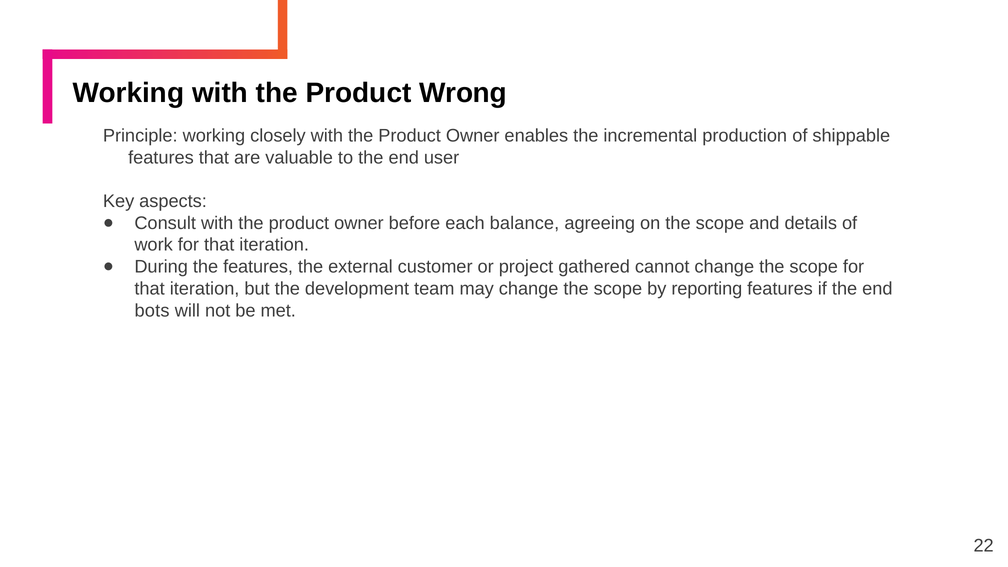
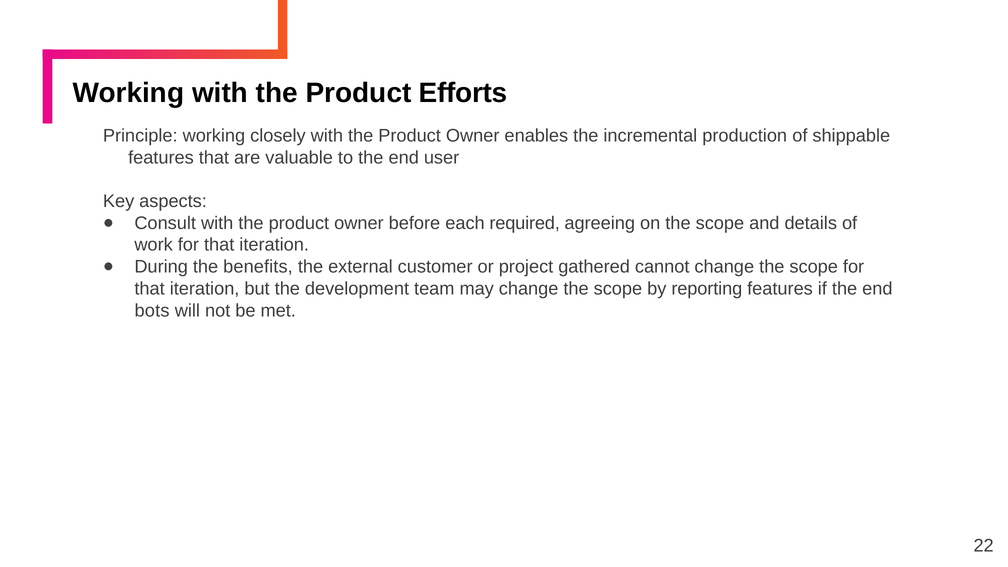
Wrong: Wrong -> Efforts
balance: balance -> required
the features: features -> benefits
